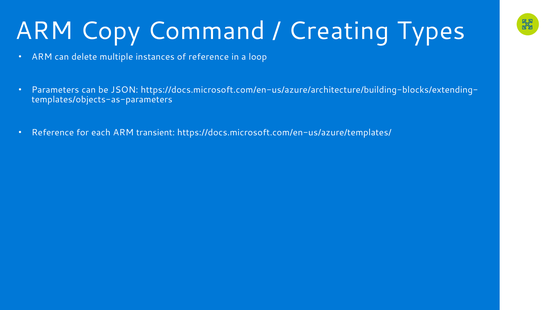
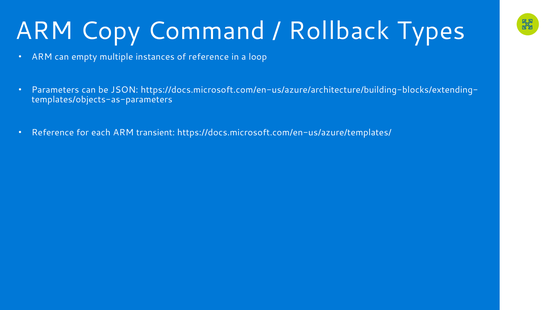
Creating: Creating -> Rollback
delete: delete -> empty
